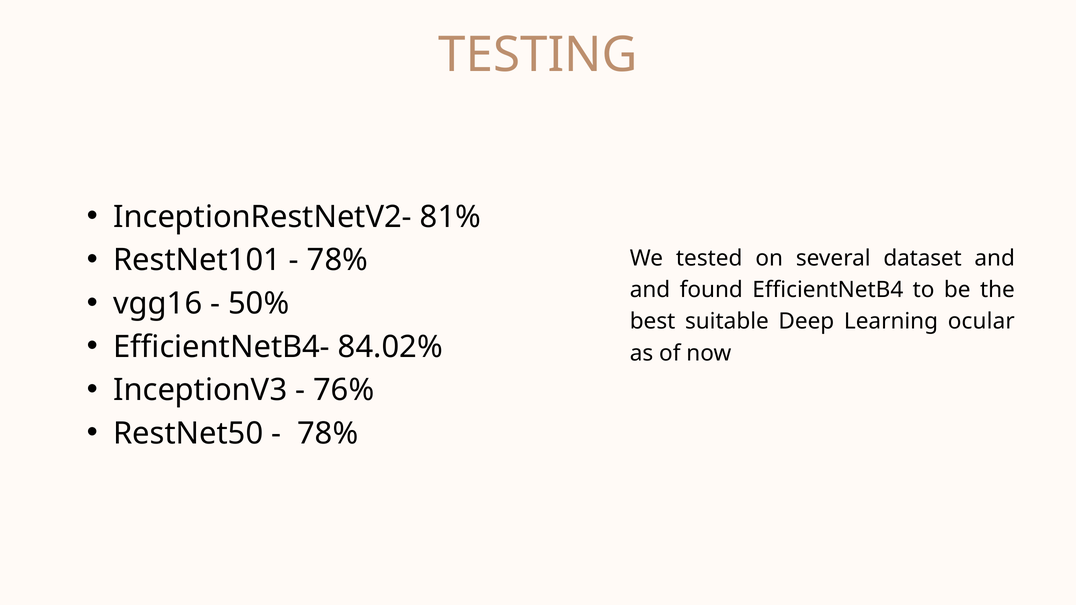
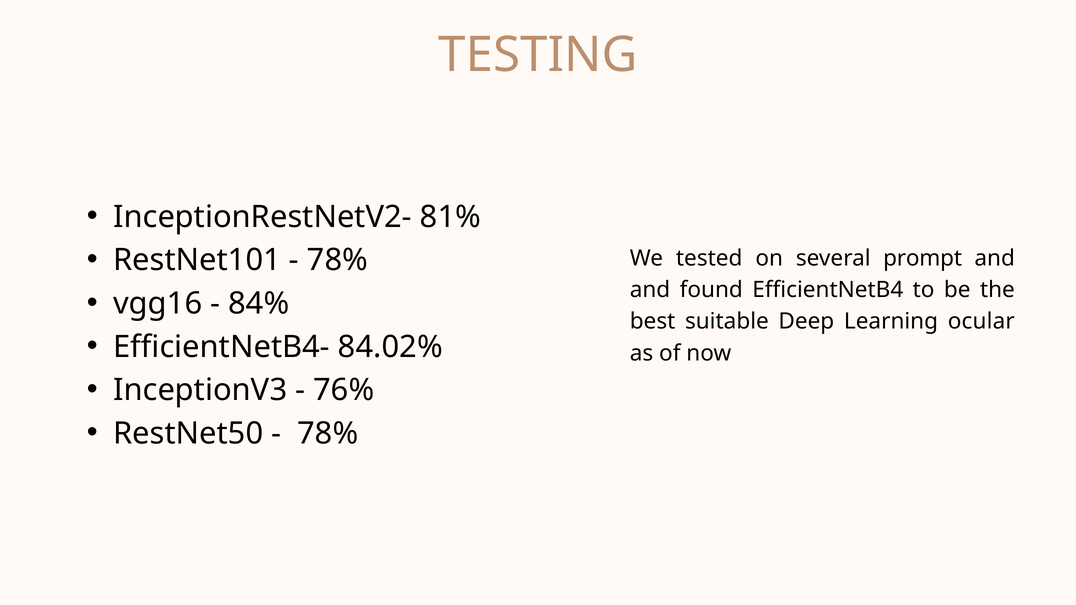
dataset: dataset -> prompt
50%: 50% -> 84%
